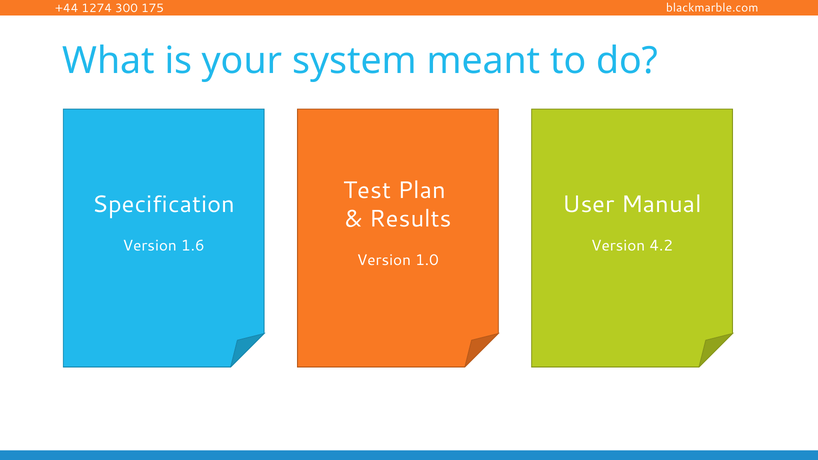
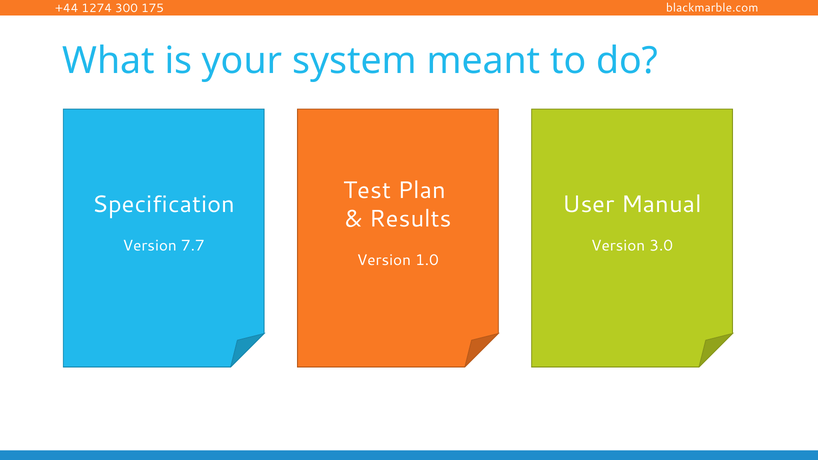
1.6: 1.6 -> 7.7
4.2: 4.2 -> 3.0
